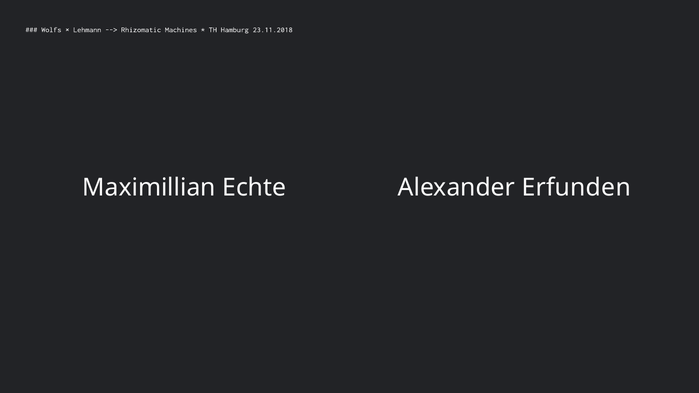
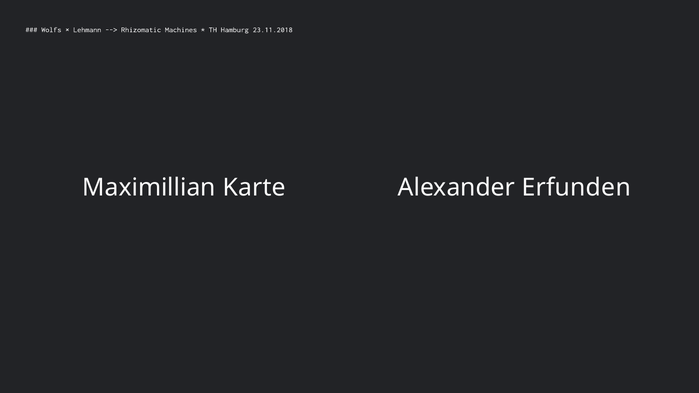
Echte: Echte -> Karte
